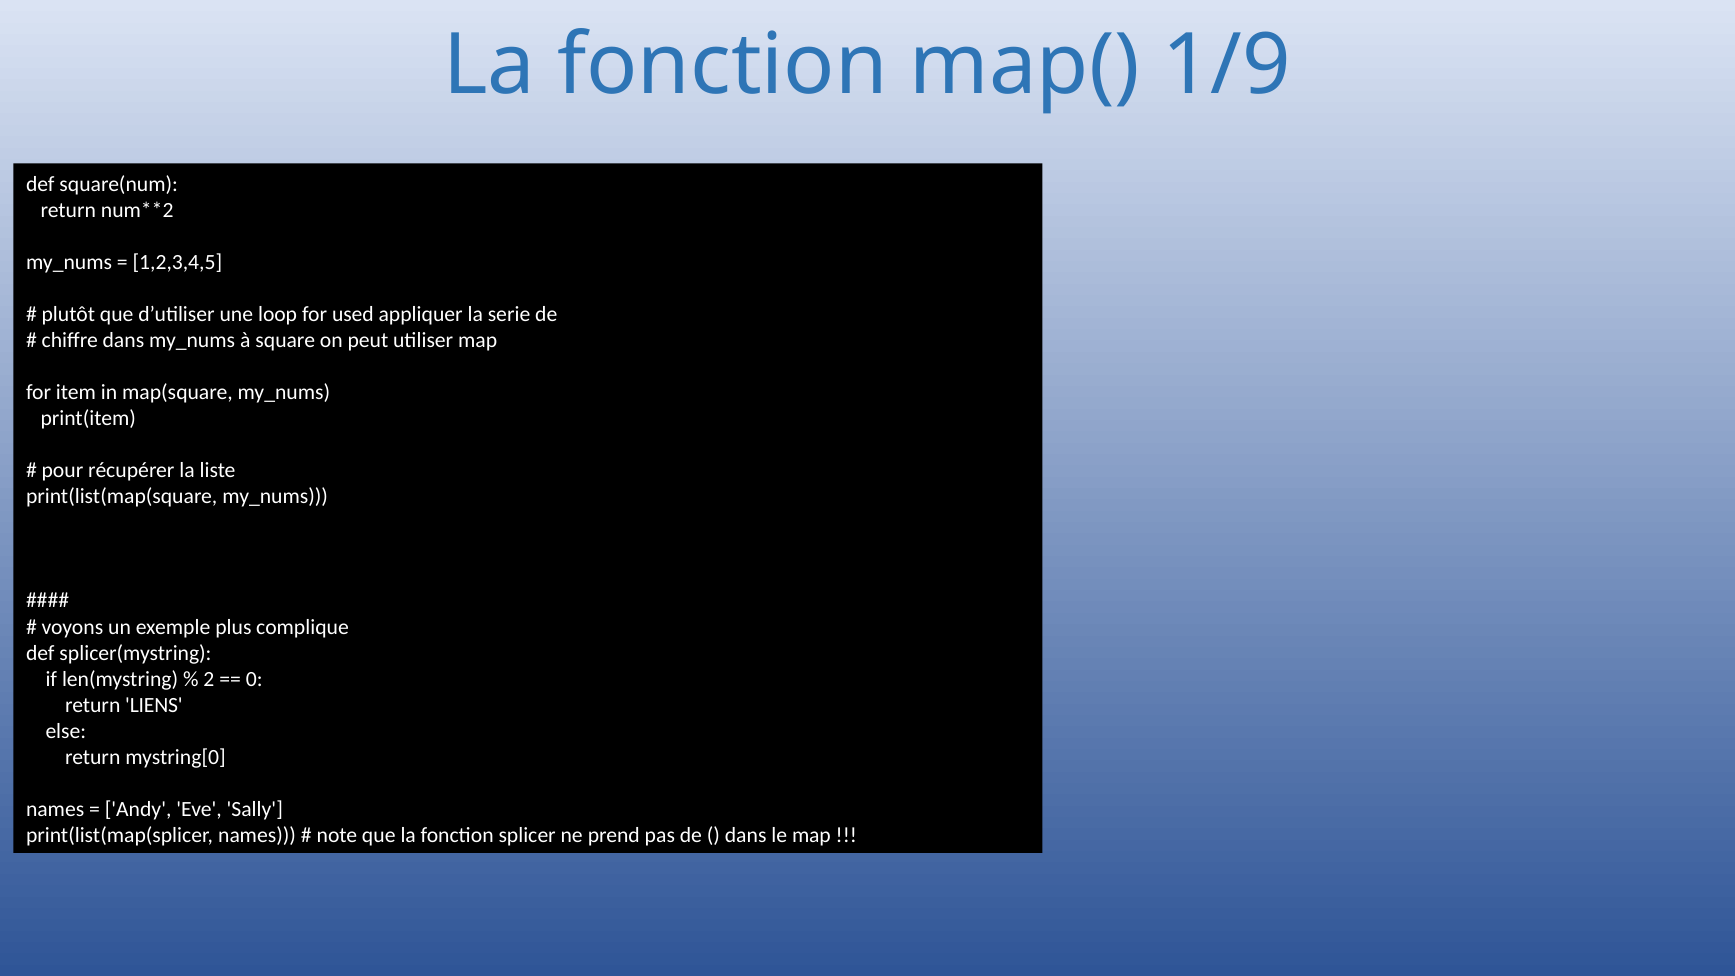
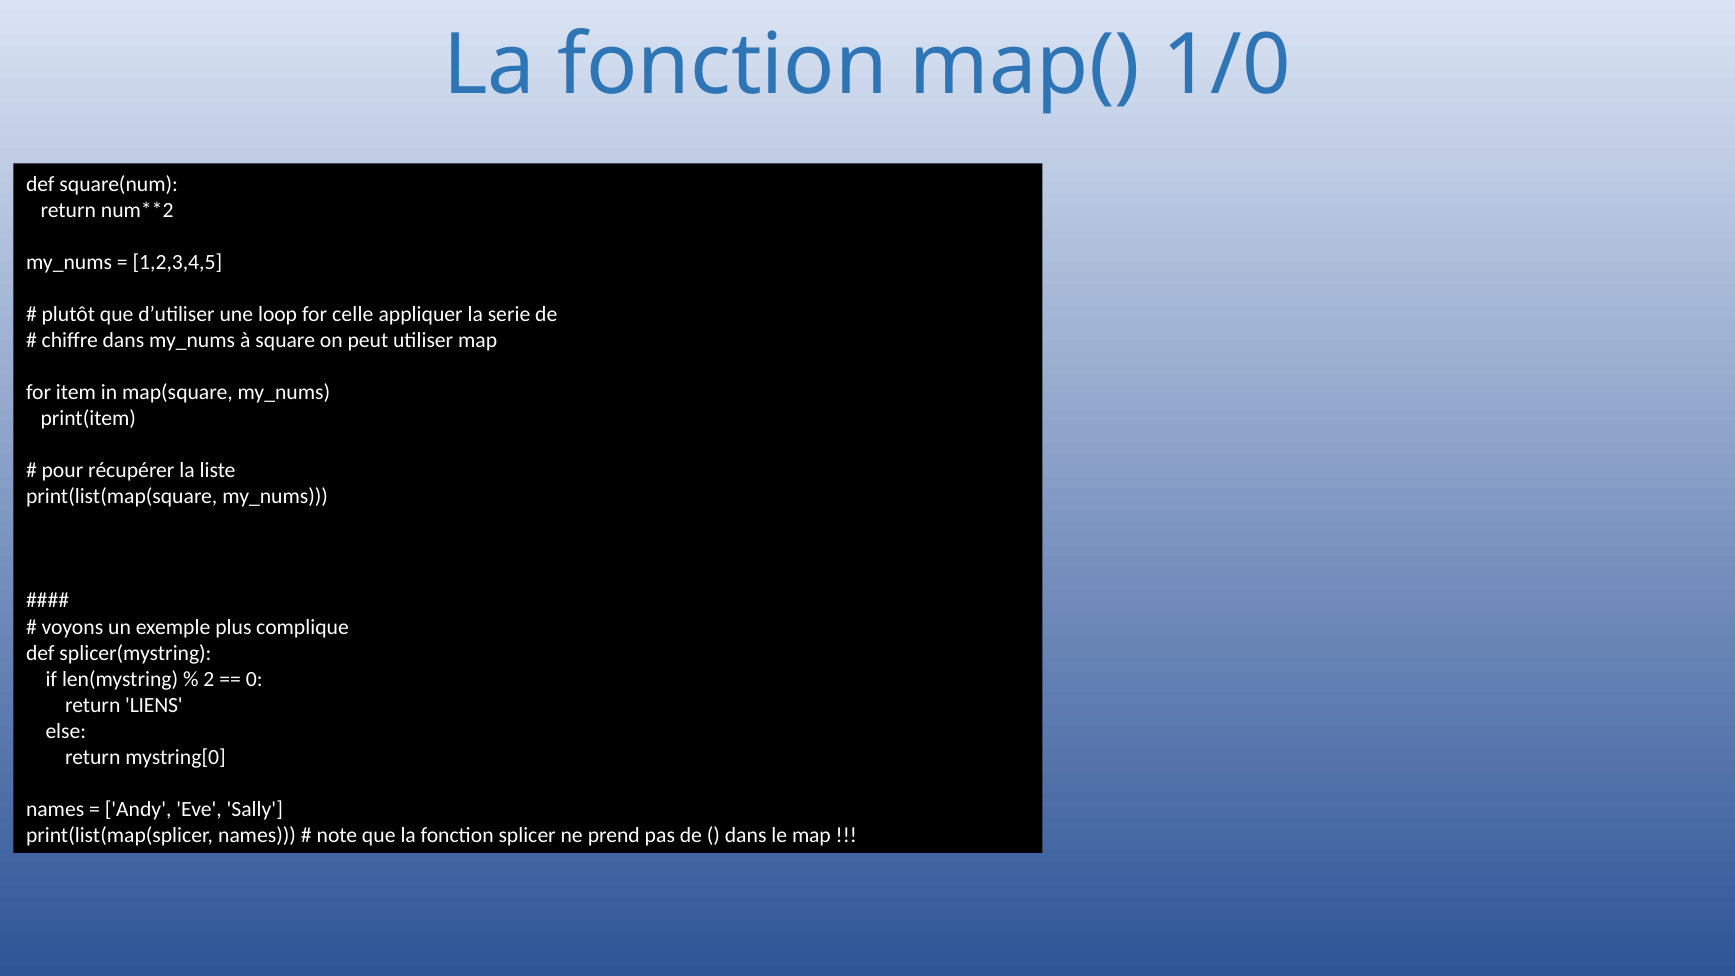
1/9: 1/9 -> 1/0
used: used -> celle
